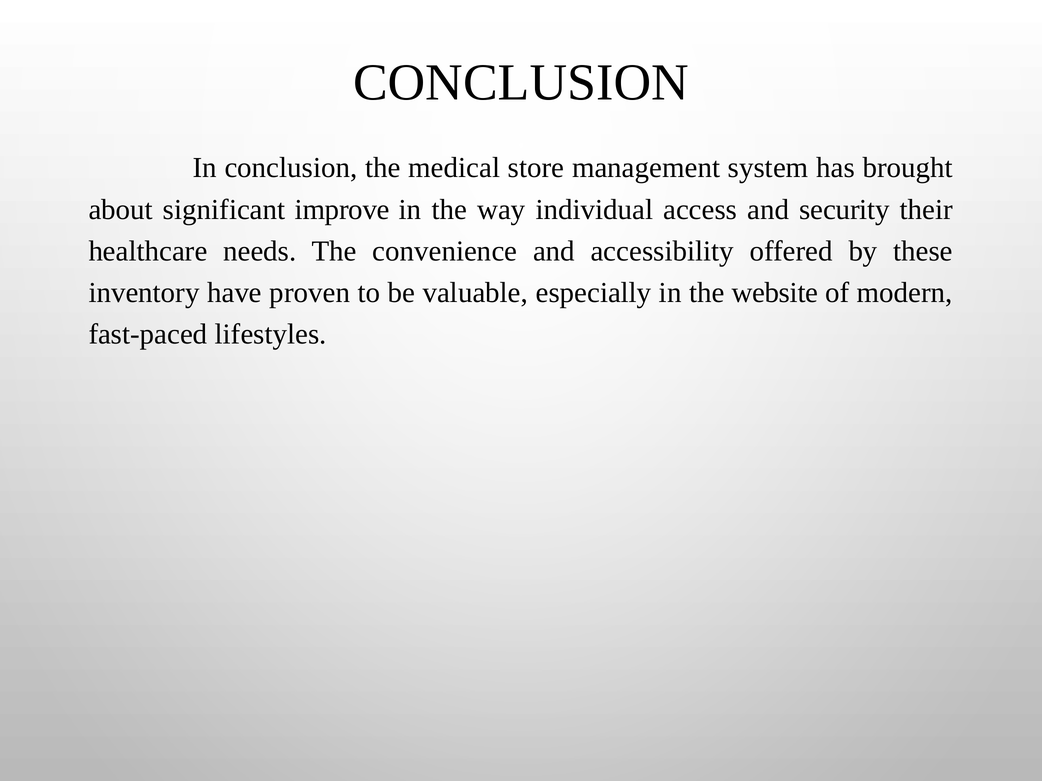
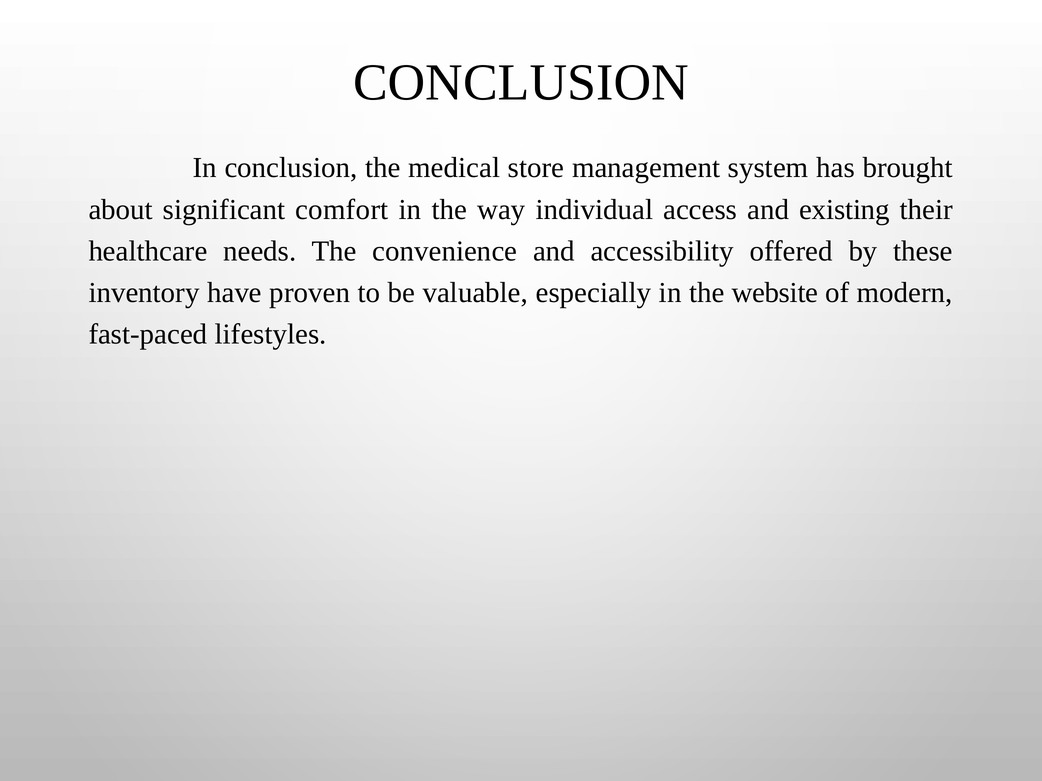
improve: improve -> comfort
security: security -> existing
